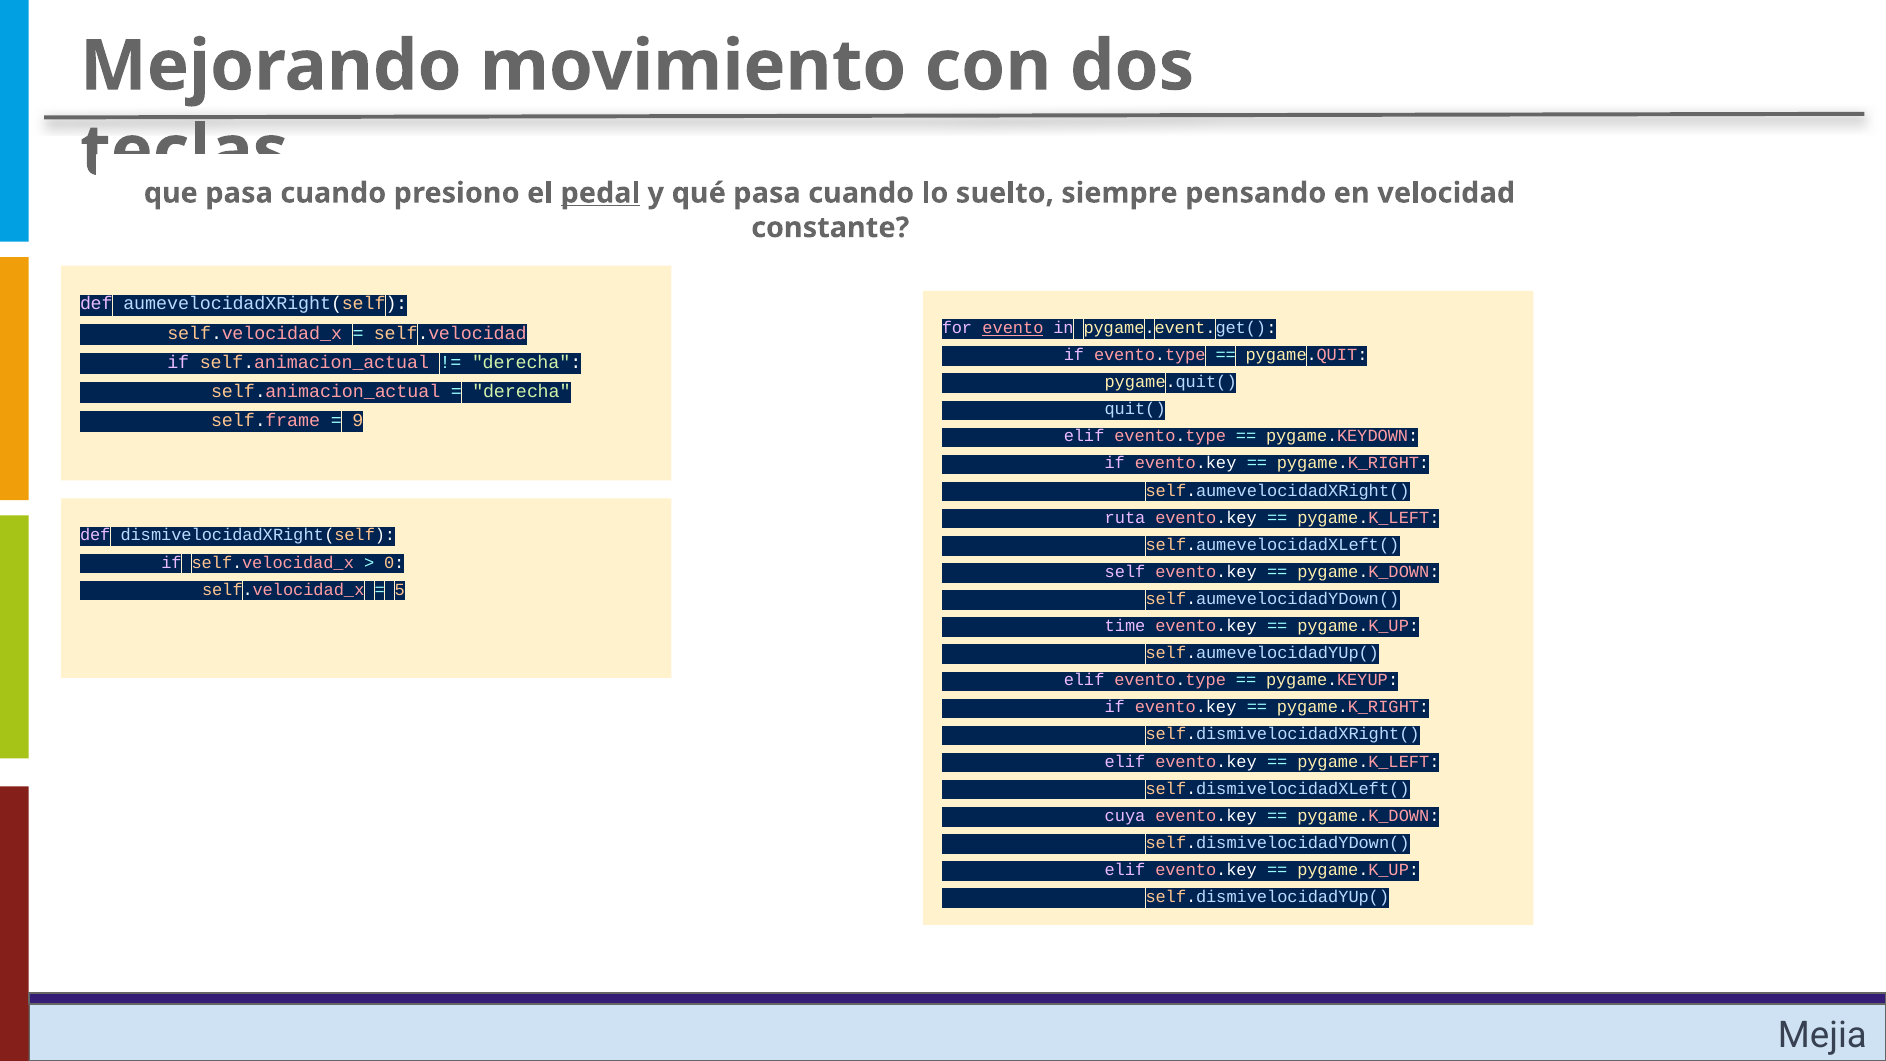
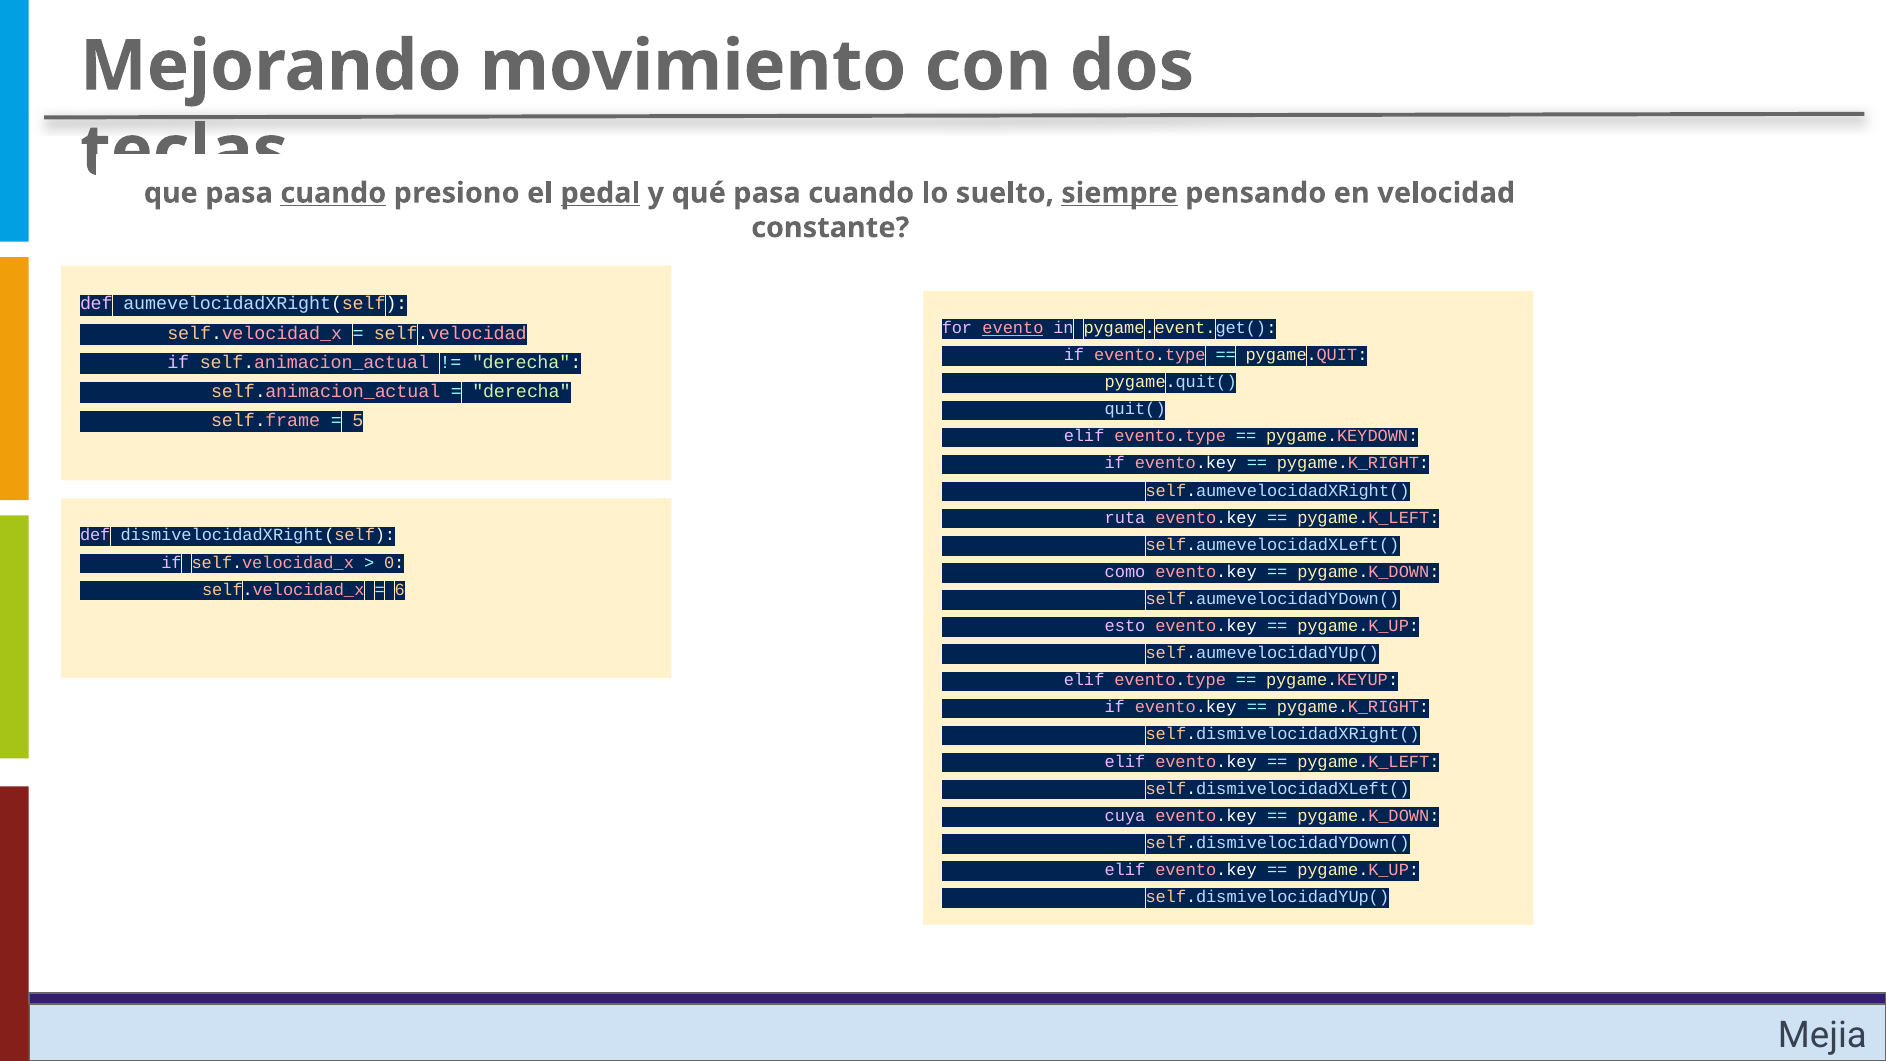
cuando at (333, 193) underline: none -> present
siempre underline: none -> present
9: 9 -> 5
self: self -> como
5: 5 -> 6
time: time -> esto
